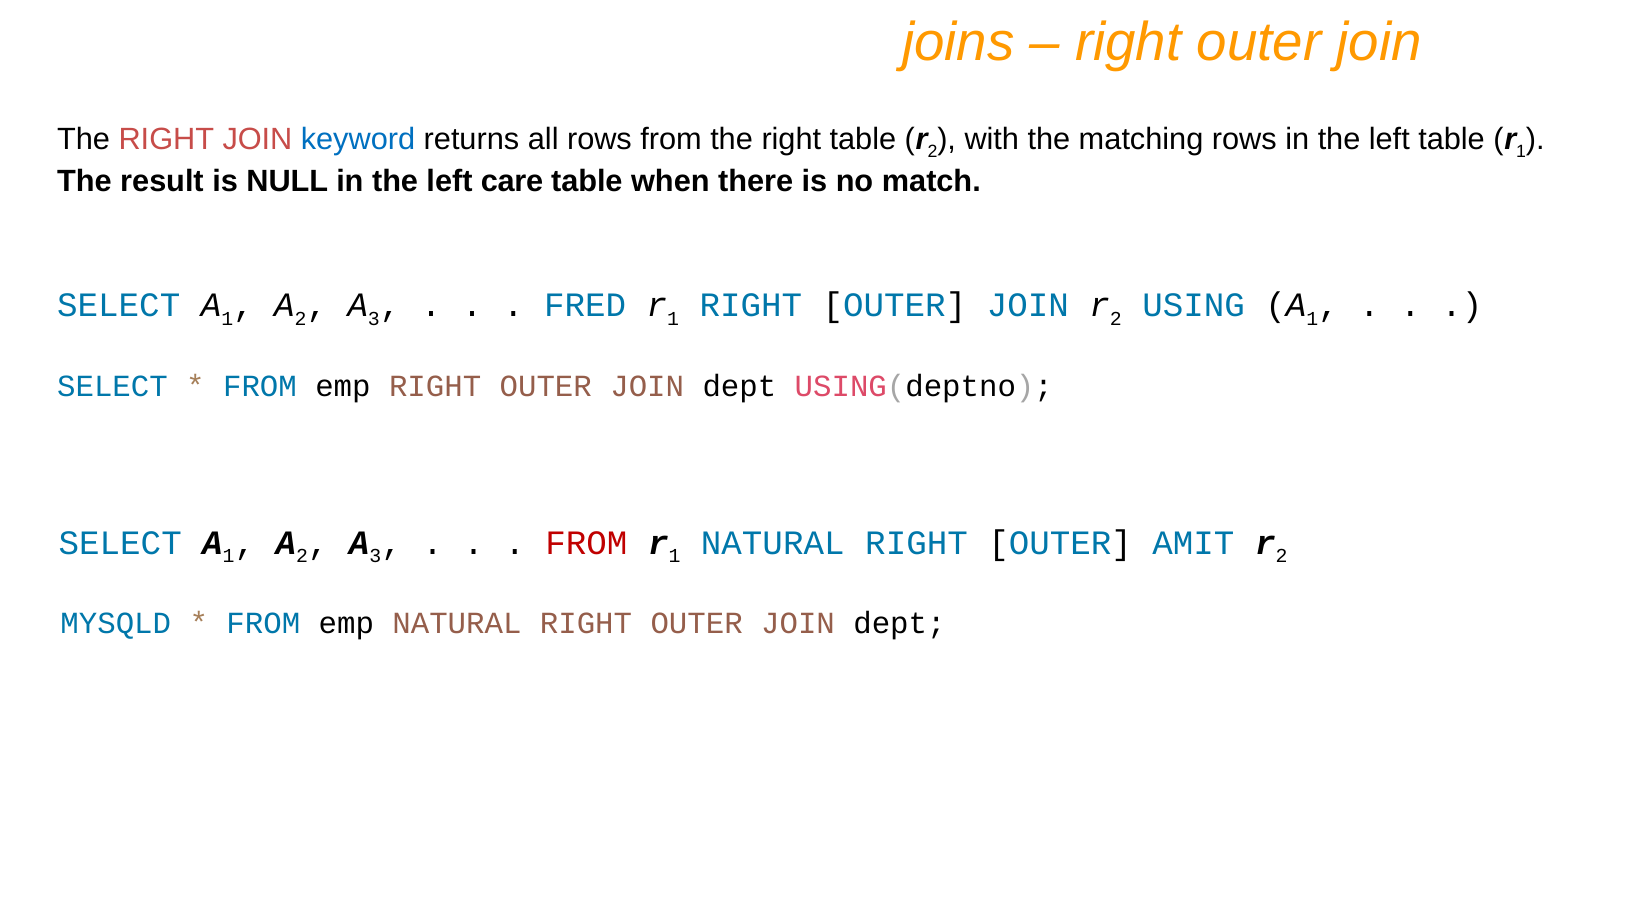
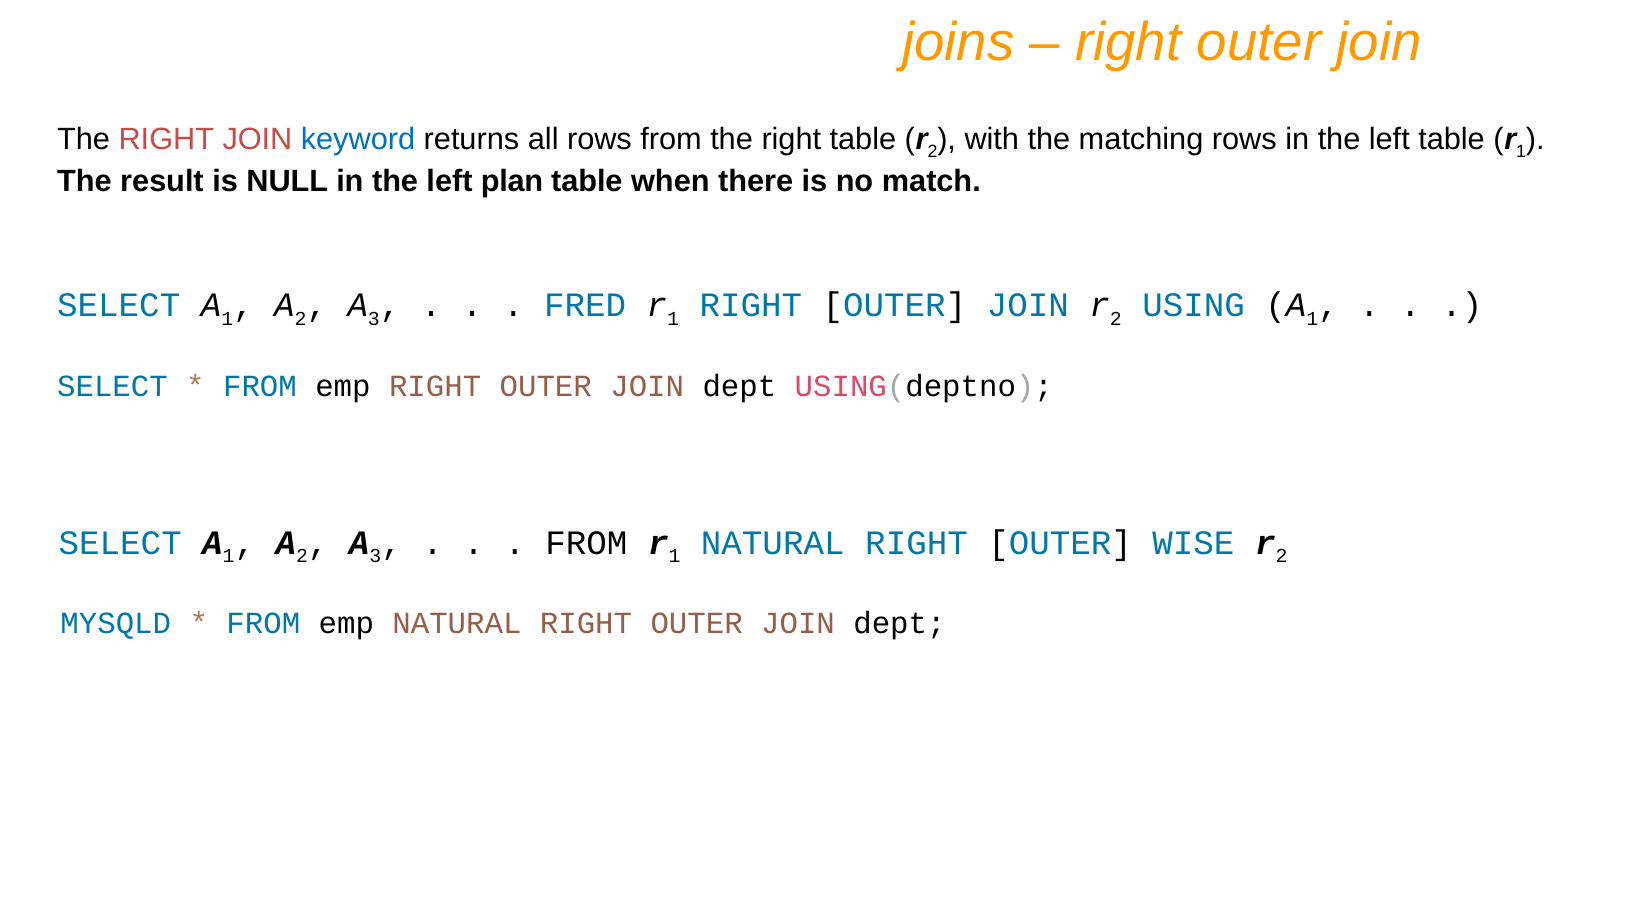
care: care -> plan
FROM at (586, 543) colour: red -> black
AMIT: AMIT -> WISE
